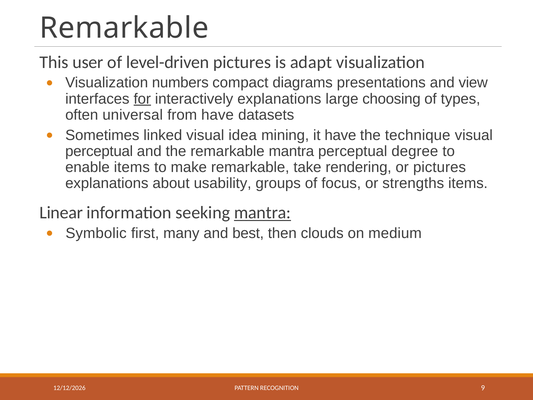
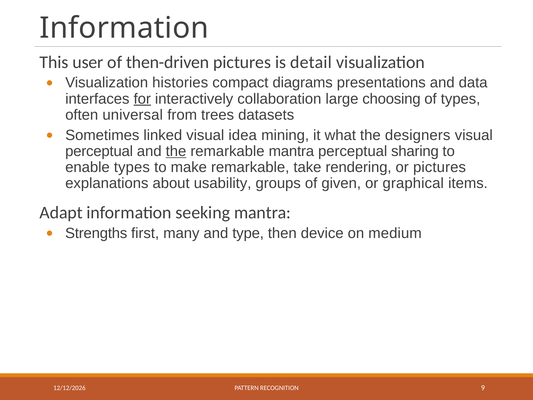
Remarkable at (124, 28): Remarkable -> Information
level-driven: level-driven -> then-driven
adapt: adapt -> detail
numbers: numbers -> histories
view: view -> data
interactively explanations: explanations -> collaboration
from have: have -> trees
it have: have -> what
technique: technique -> designers
the at (176, 151) underline: none -> present
degree: degree -> sharing
enable items: items -> types
focus: focus -> given
strengths: strengths -> graphical
Linear: Linear -> Adapt
mantra at (263, 213) underline: present -> none
Symbolic: Symbolic -> Strengths
best: best -> type
clouds: clouds -> device
